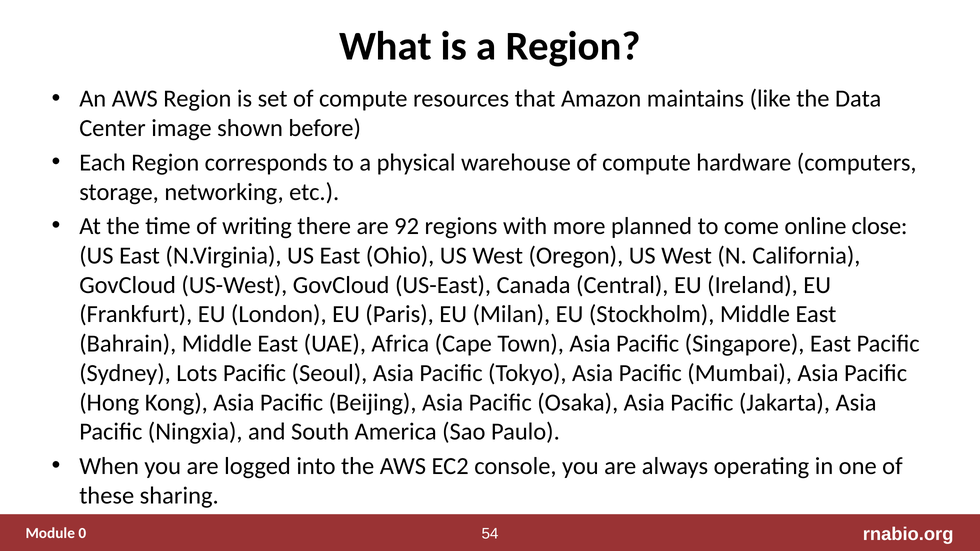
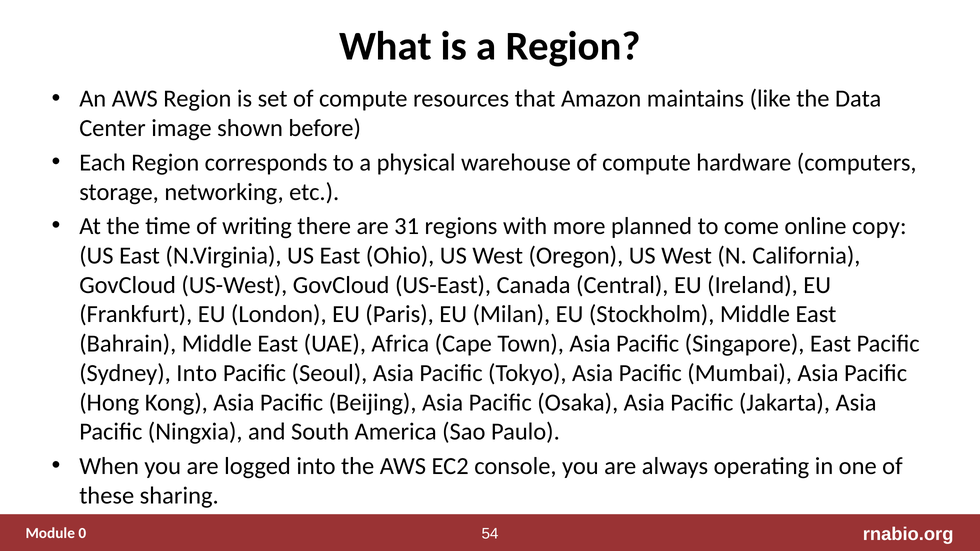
92: 92 -> 31
close: close -> copy
Sydney Lots: Lots -> Into
